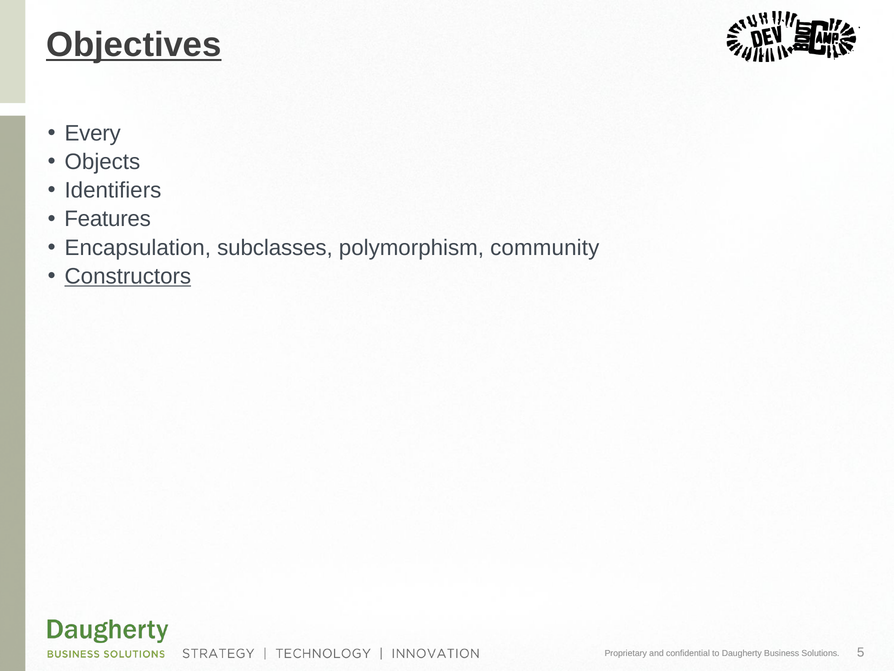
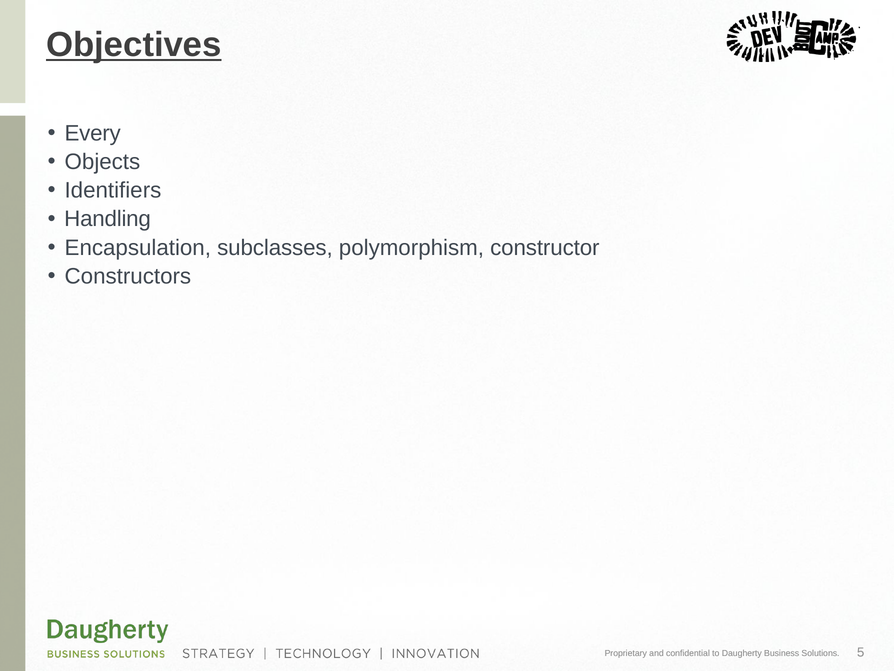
Features: Features -> Handling
community: community -> constructor
Constructors underline: present -> none
